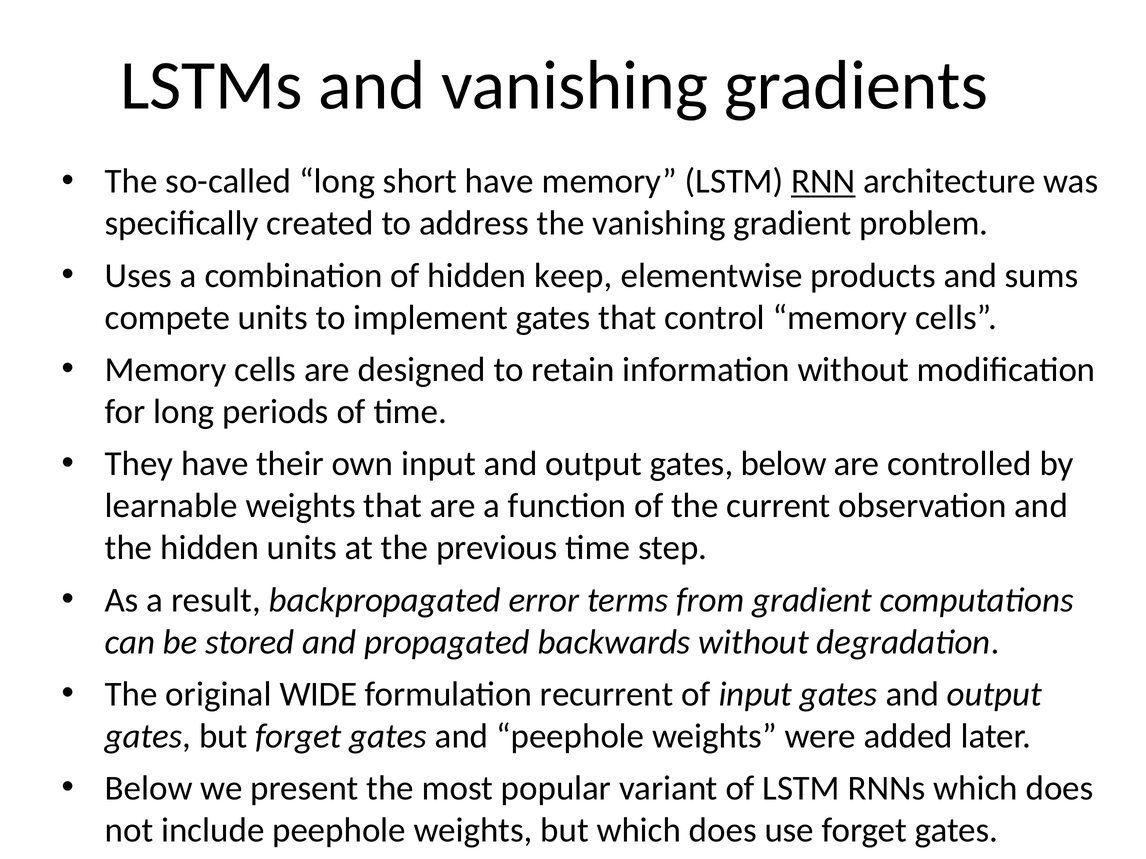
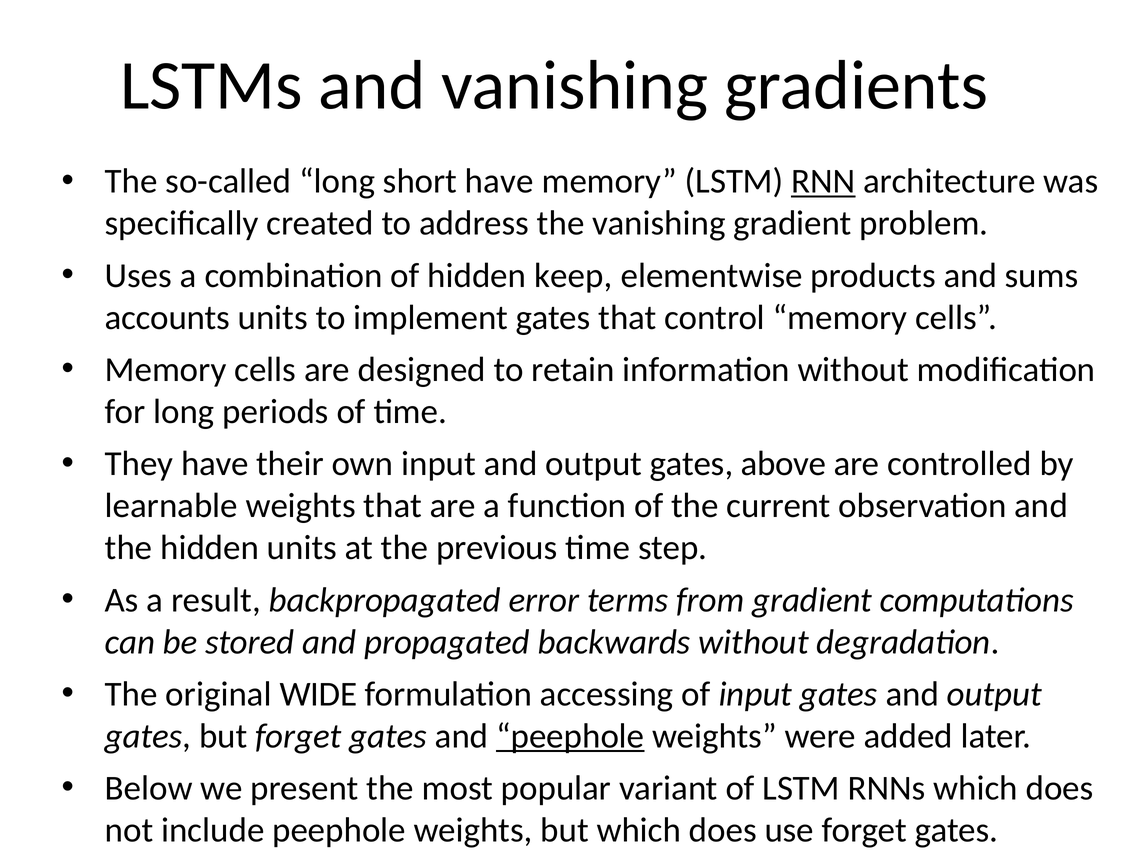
compete: compete -> accounts
gates below: below -> above
recurrent: recurrent -> accessing
peephole at (570, 737) underline: none -> present
